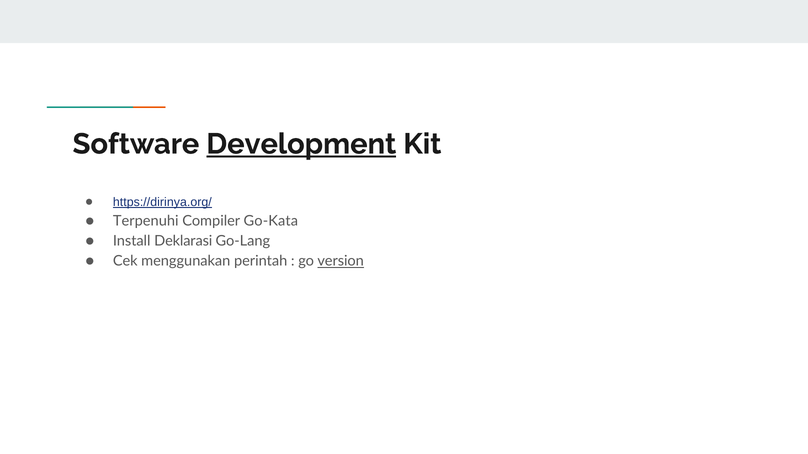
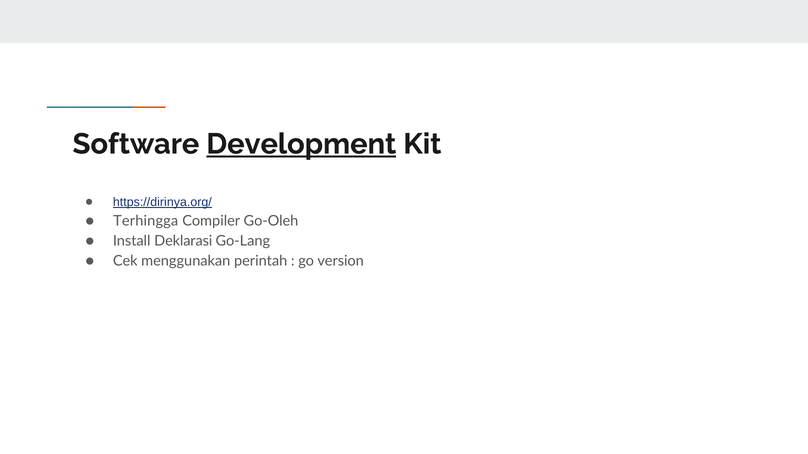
Terpenuhi: Terpenuhi -> Terhingga
Go-Kata: Go-Kata -> Go-Oleh
version underline: present -> none
